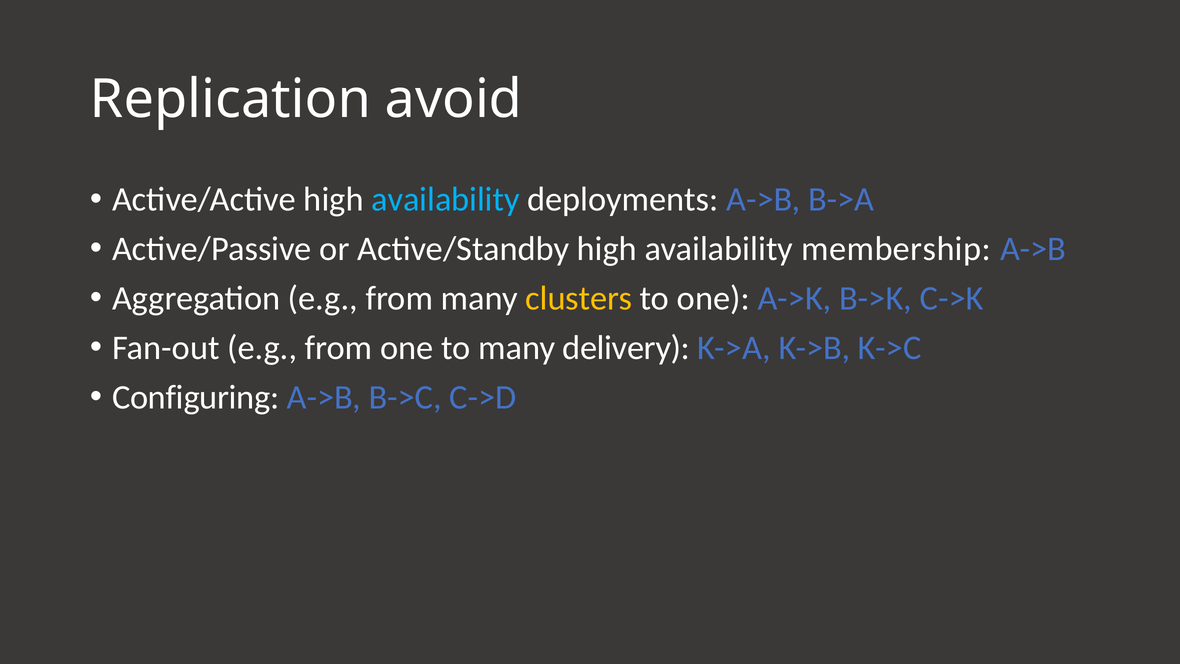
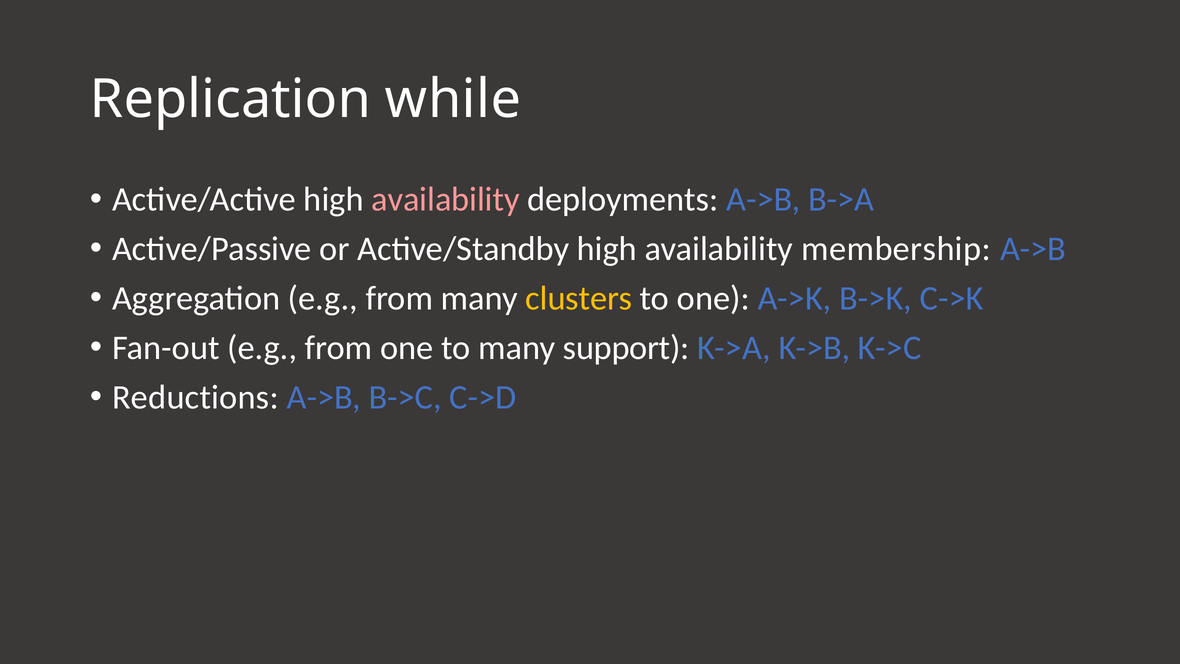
avoid: avoid -> while
availability at (445, 199) colour: light blue -> pink
delivery: delivery -> support
Configuring: Configuring -> Reductions
